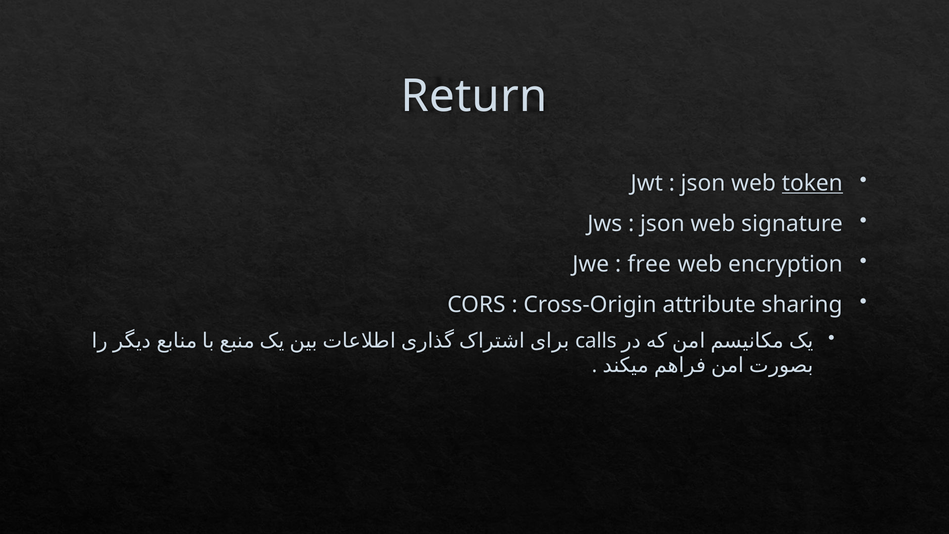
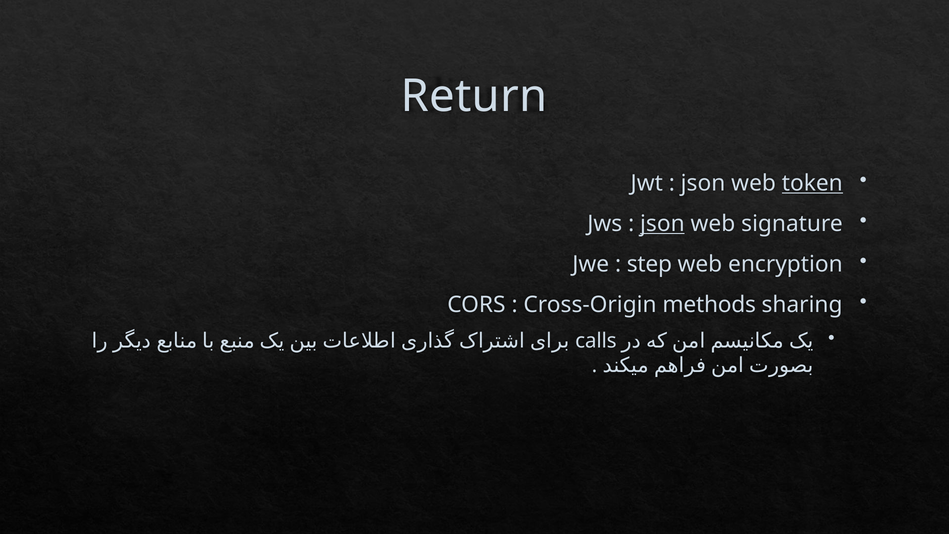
json at (662, 224) underline: none -> present
free: free -> step
attribute: attribute -> methods
